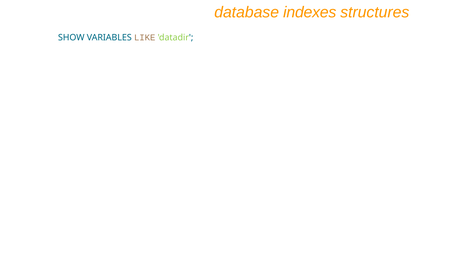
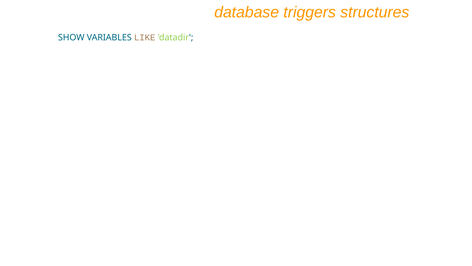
indexes: indexes -> triggers
